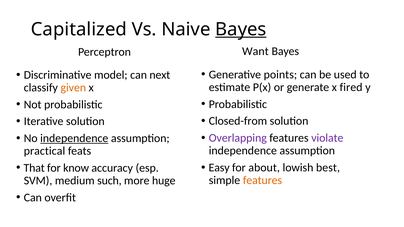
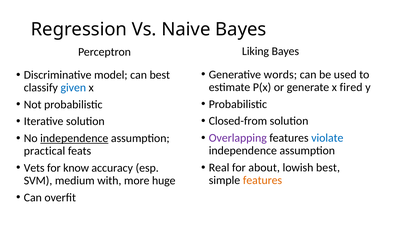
Capitalized: Capitalized -> Regression
Bayes at (241, 29) underline: present -> none
Want: Want -> Liking
points: points -> words
can next: next -> best
given colour: orange -> blue
violate colour: purple -> blue
Easy: Easy -> Real
That: That -> Vets
such: such -> with
